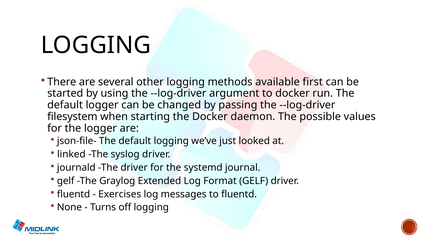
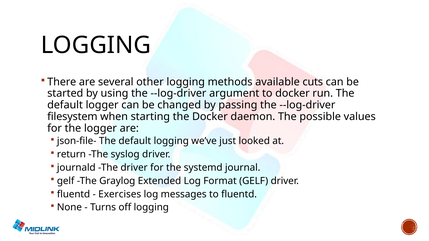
first: first -> cuts
linked: linked -> return
